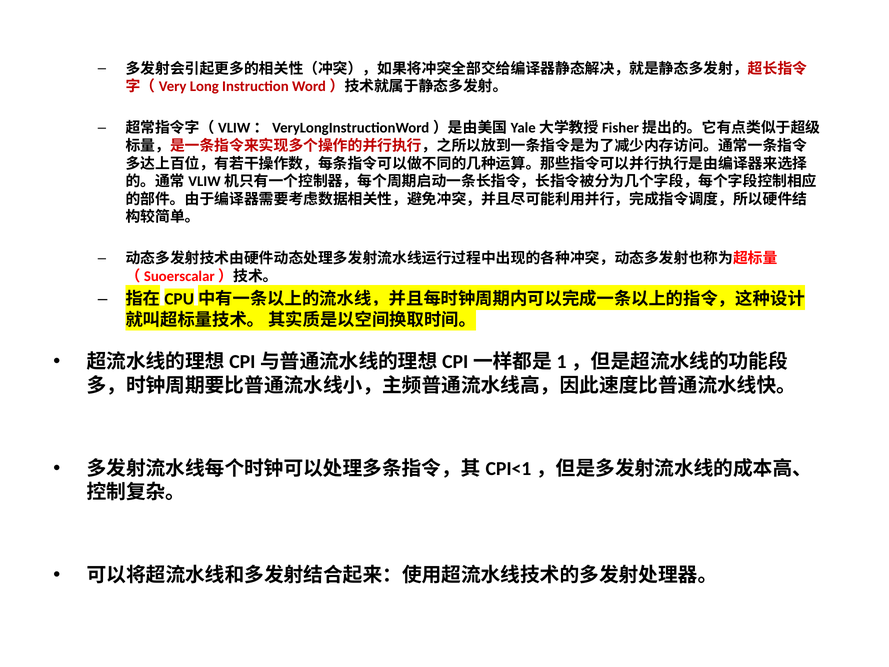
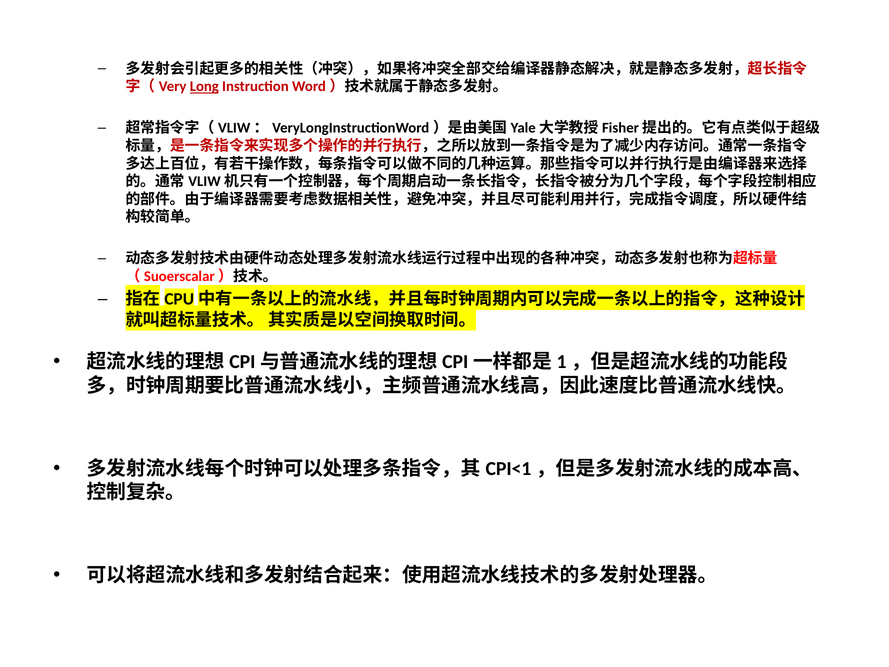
Long underline: none -> present
